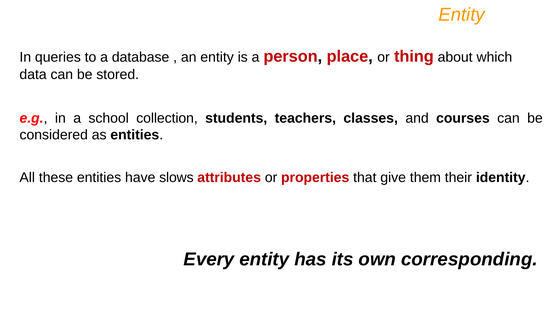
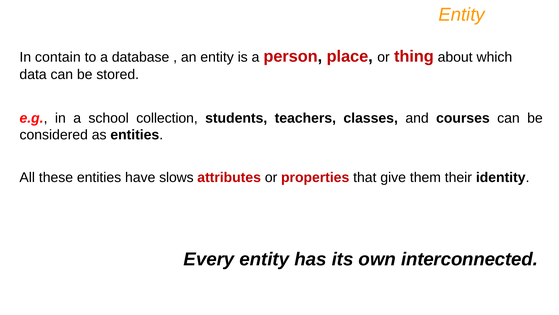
queries: queries -> contain
corresponding: corresponding -> interconnected
